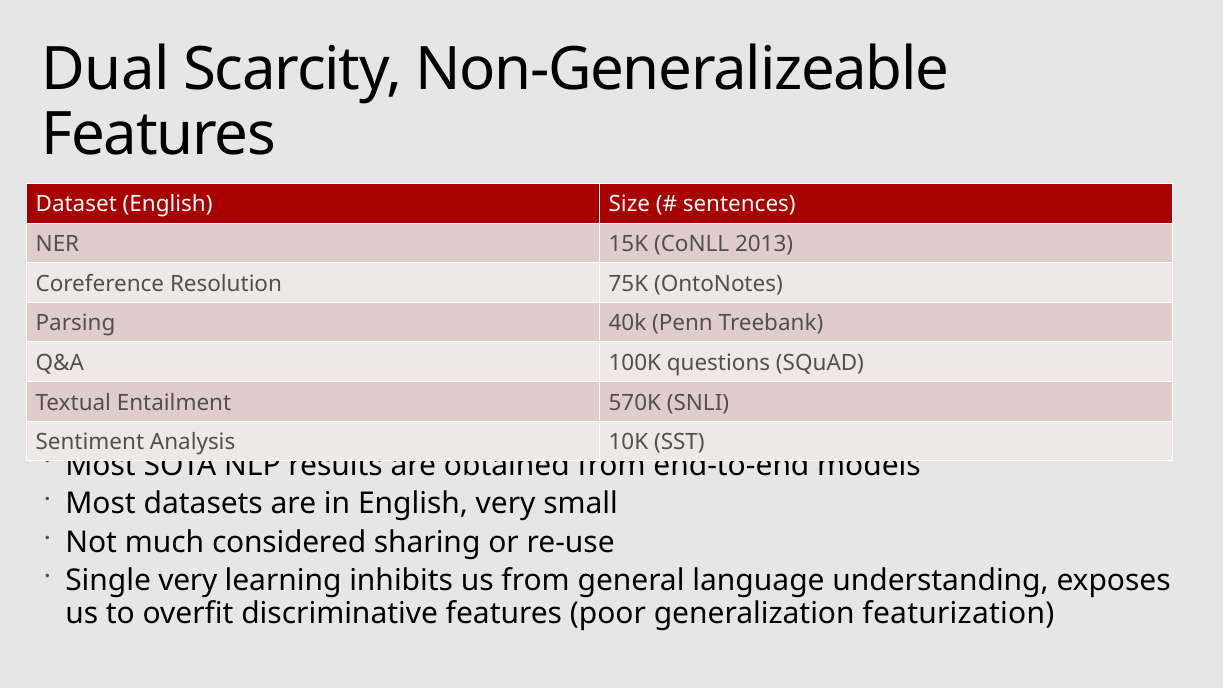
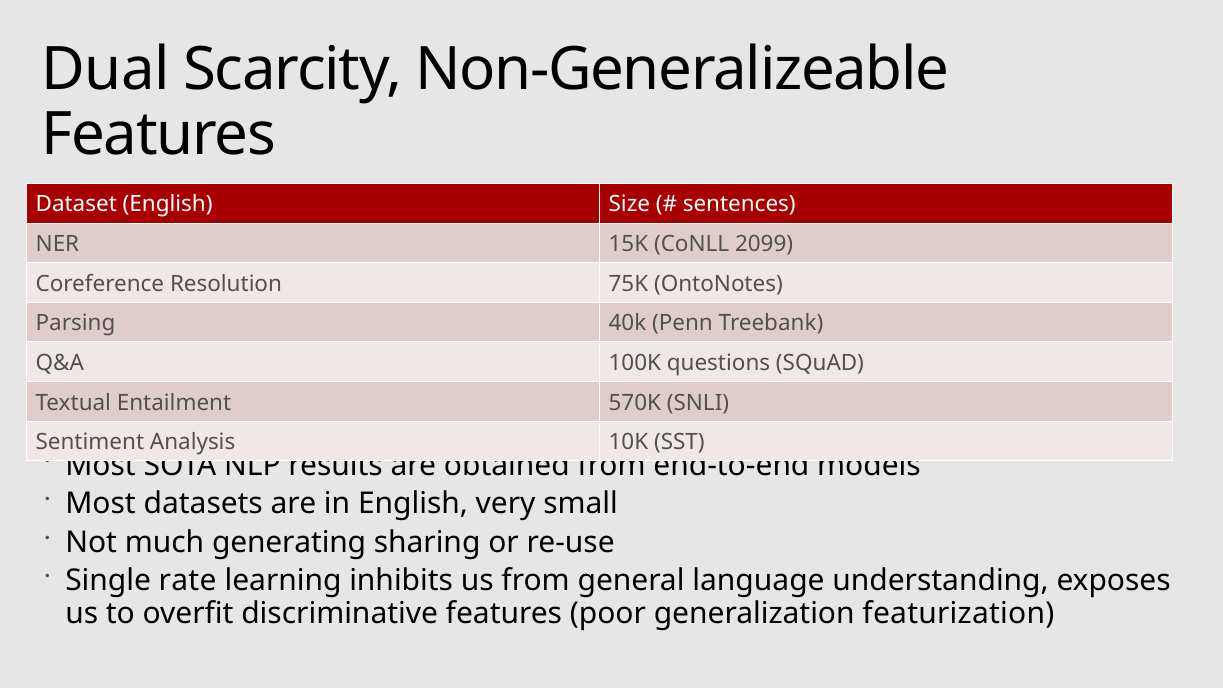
2013: 2013 -> 2099
considered: considered -> generating
Single very: very -> rate
